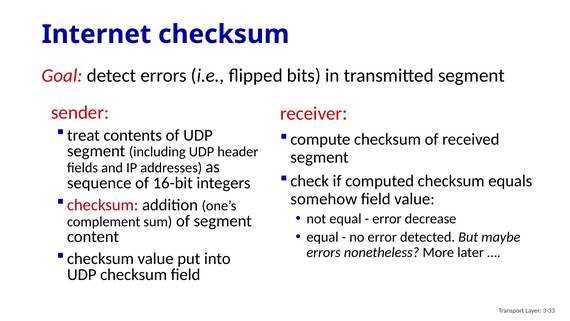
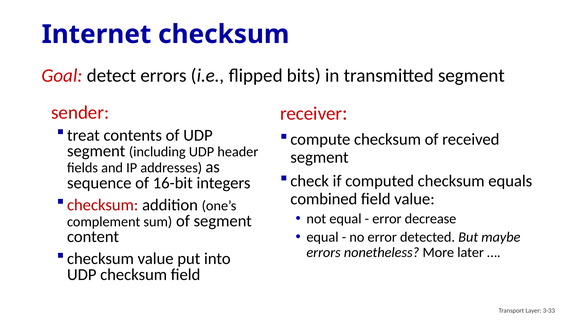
somehow: somehow -> combined
